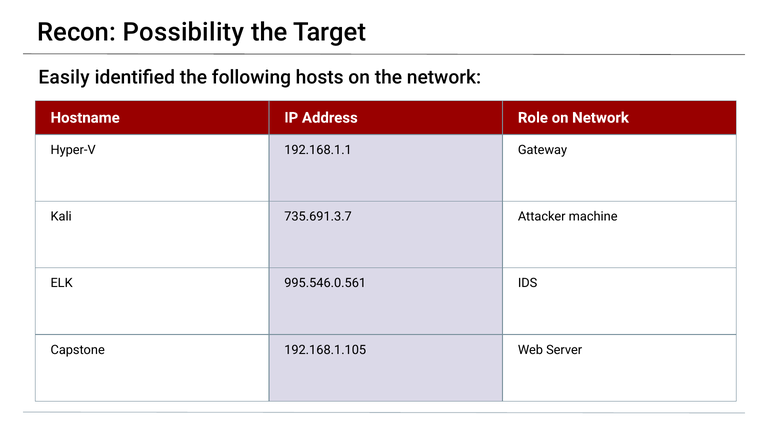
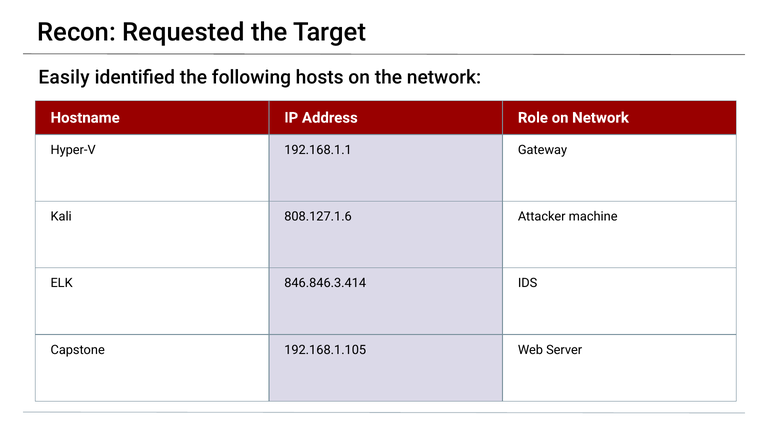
Possibility: Possibility -> Requested
735.691.3.7: 735.691.3.7 -> 808.127.1.6
995.546.0.561: 995.546.0.561 -> 846.846.3.414
